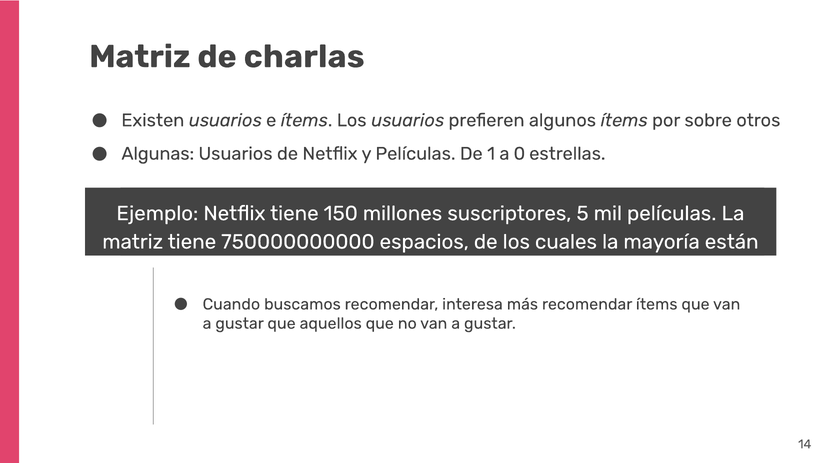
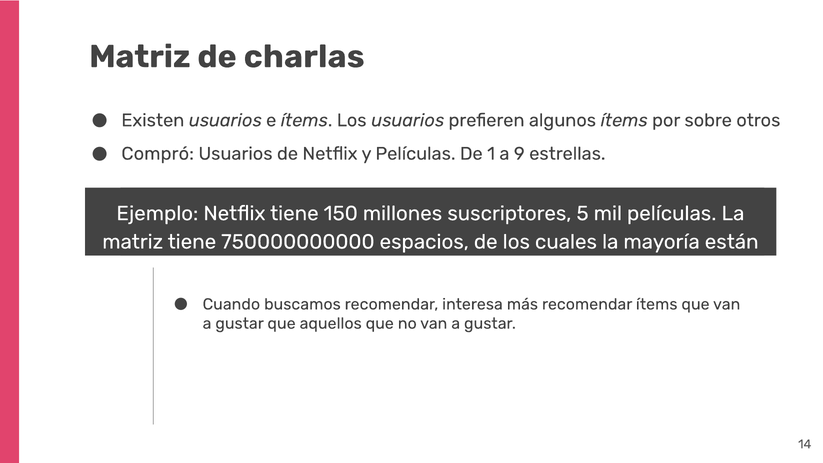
Algunas: Algunas -> Compró
0: 0 -> 9
